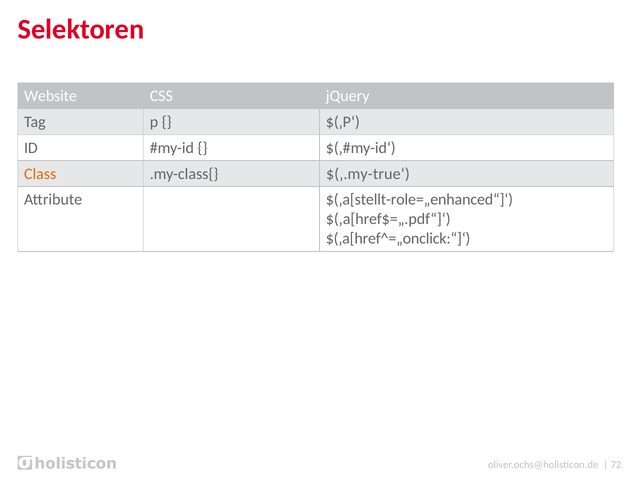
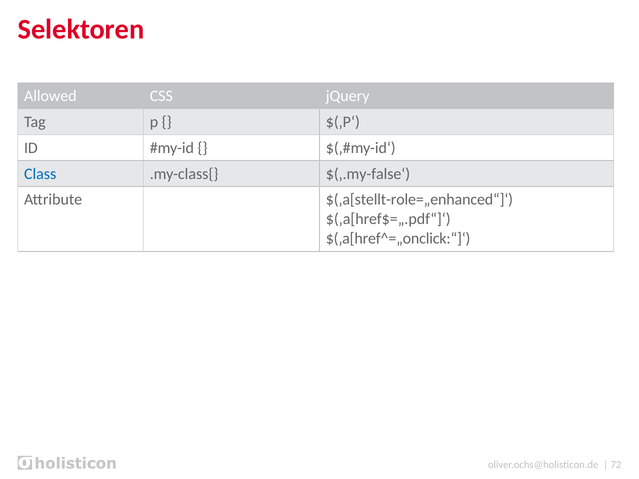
Website: Website -> Allowed
Class colour: orange -> blue
$(‚.my-true‘: $(‚.my-true‘ -> $(‚.my-false‘
